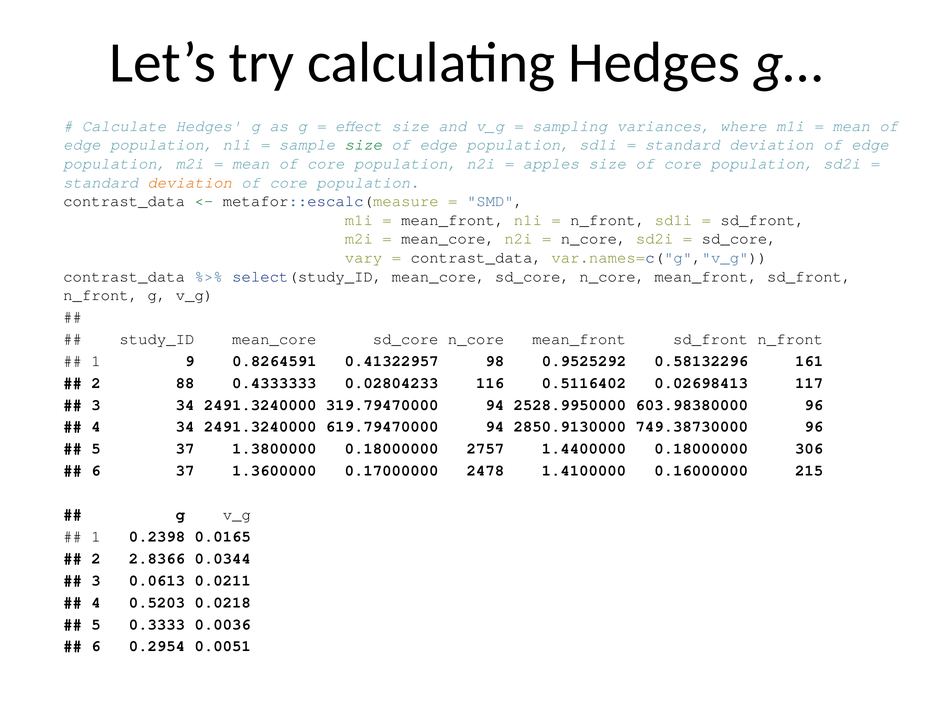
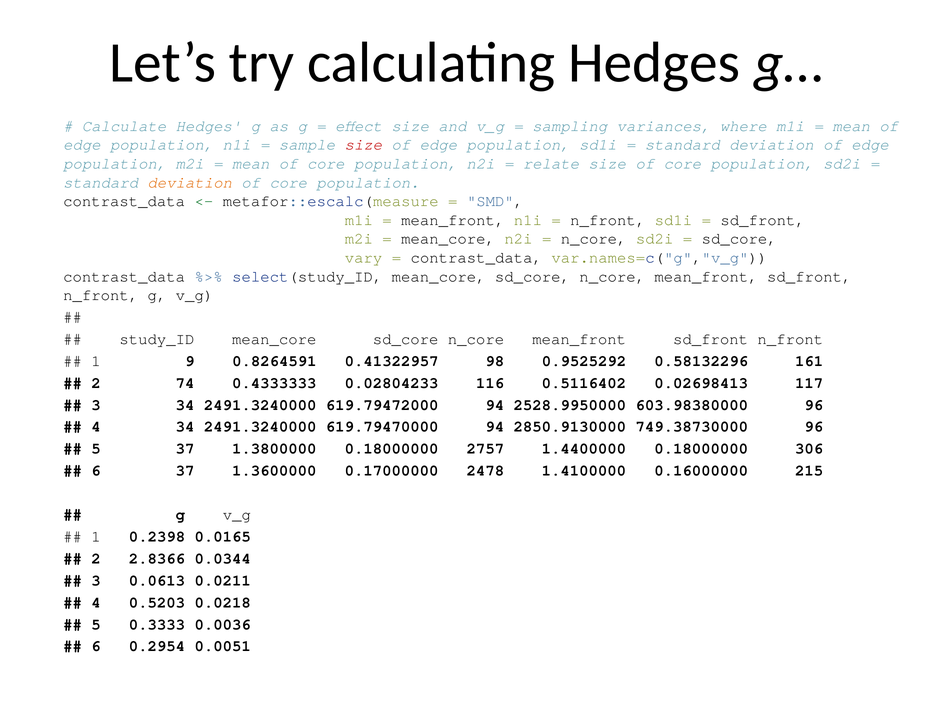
size at (363, 145) colour: green -> red
apples: apples -> relate
88: 88 -> 74
319.79470000: 319.79470000 -> 619.79472000
